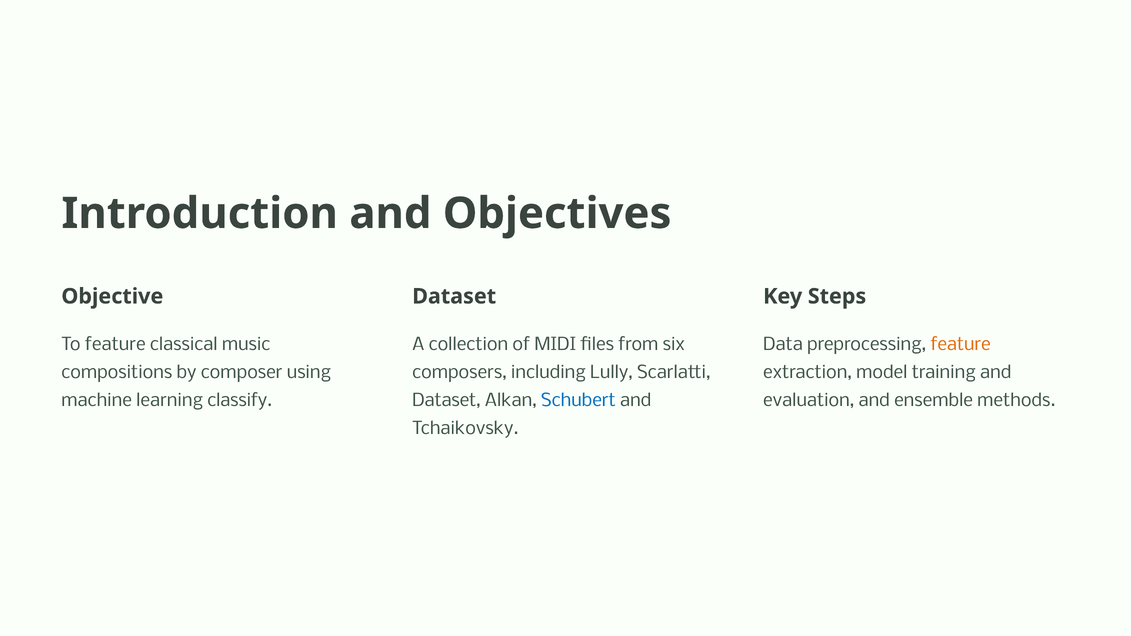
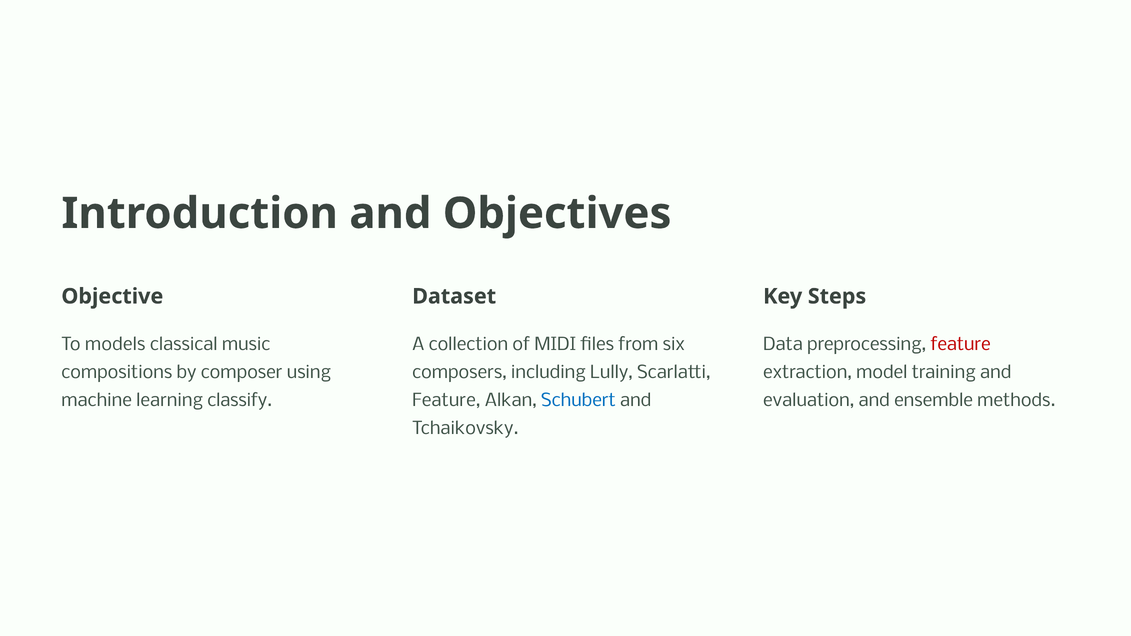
To feature: feature -> models
feature at (961, 345) colour: orange -> red
Dataset at (446, 401): Dataset -> Feature
